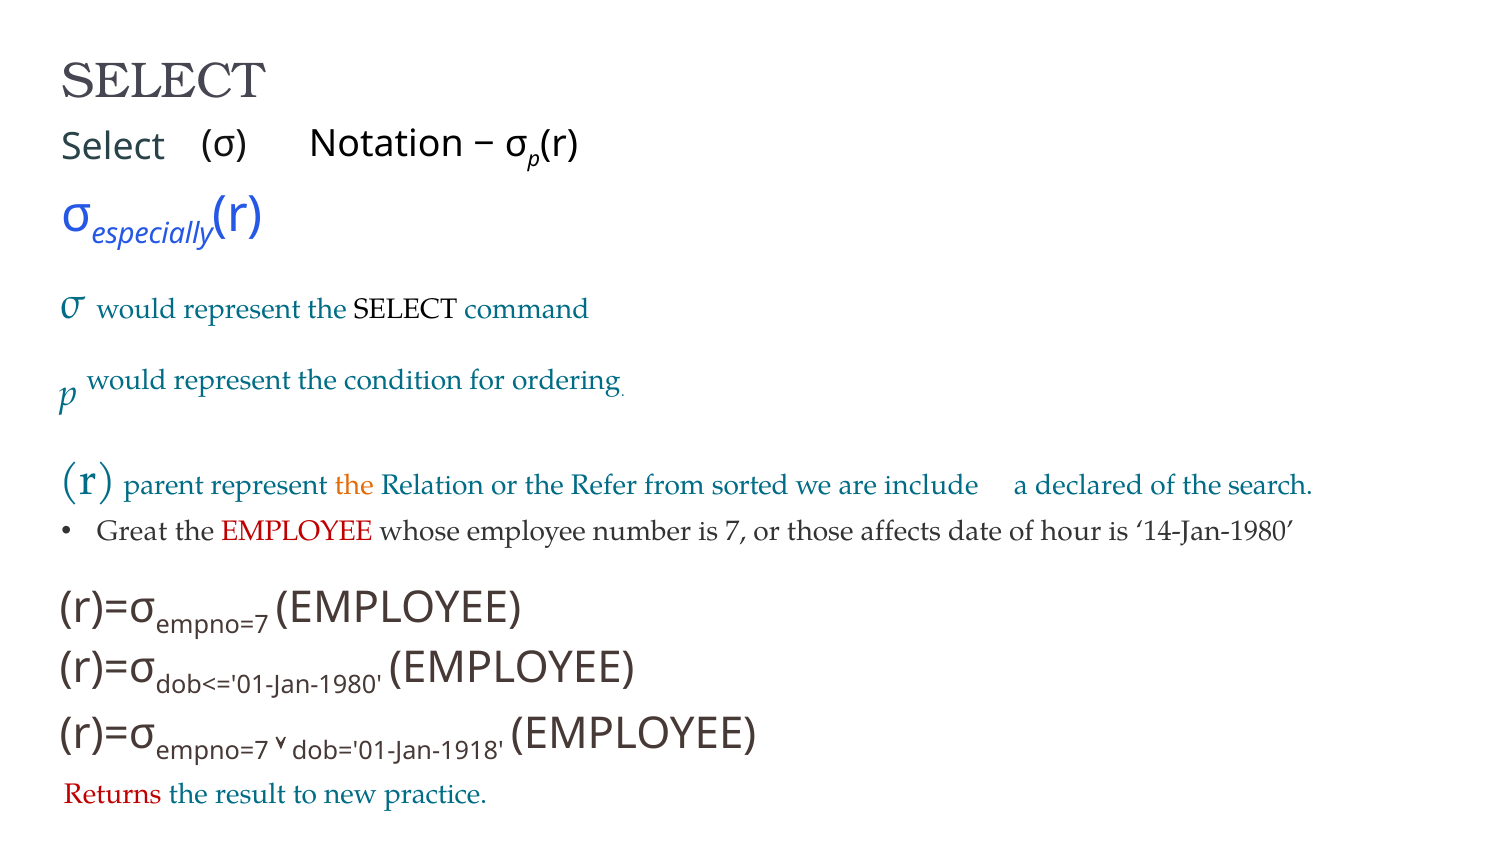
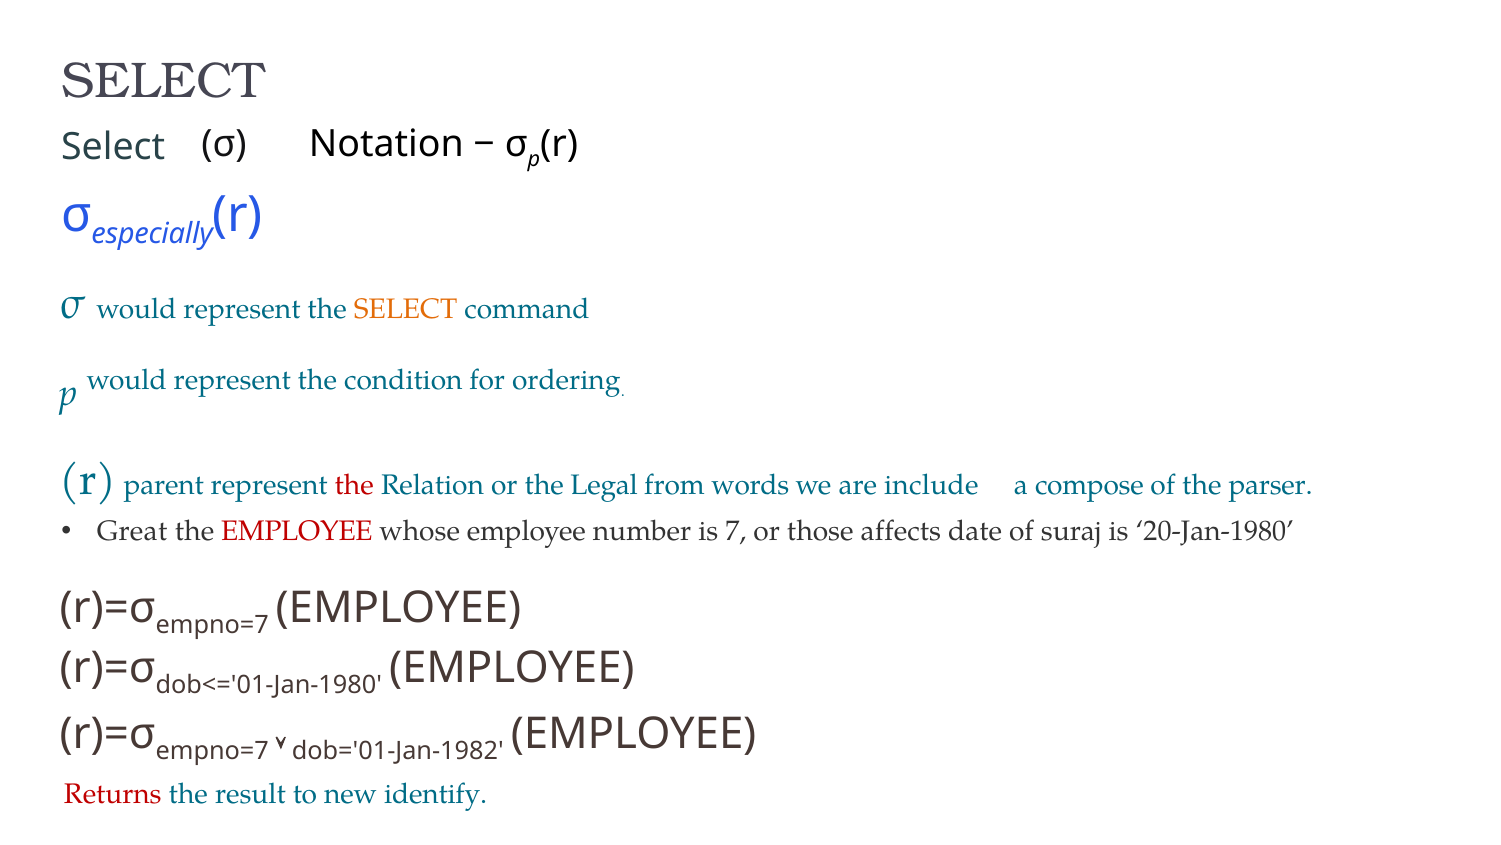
SELECT at (406, 309) colour: black -> orange
the at (354, 485) colour: orange -> red
Refer: Refer -> Legal
sorted: sorted -> words
declared: declared -> compose
search: search -> parser
hour: hour -> suraj
14-Jan-1980: 14-Jan-1980 -> 20-Jan-1980
dob='01-Jan-1918: dob='01-Jan-1918 -> dob='01-Jan-1982
practice: practice -> identify
